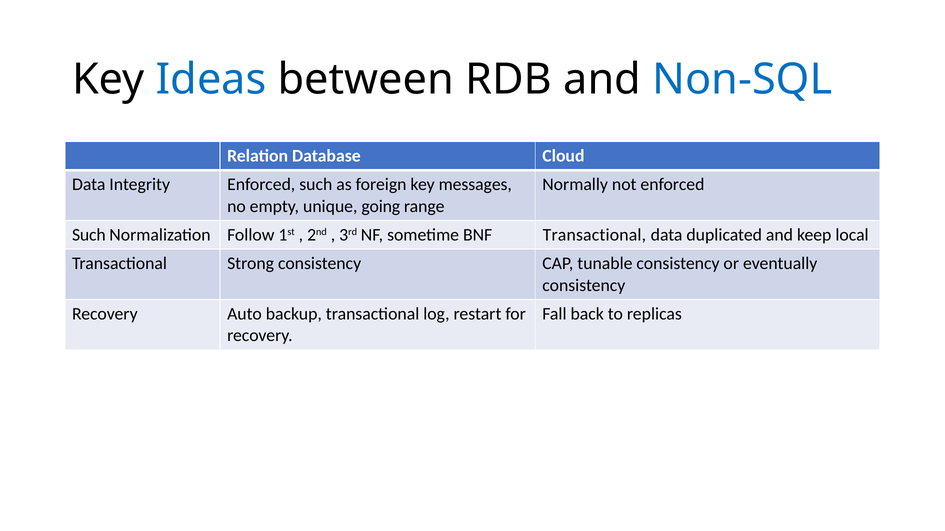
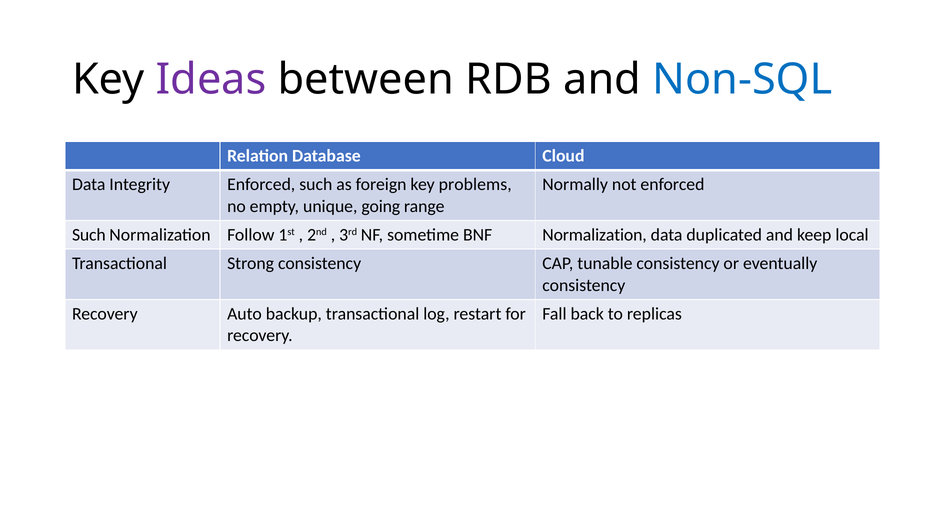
Ideas colour: blue -> purple
messages: messages -> problems
BNF Transactional: Transactional -> Normalization
